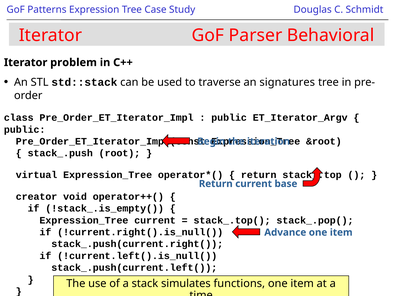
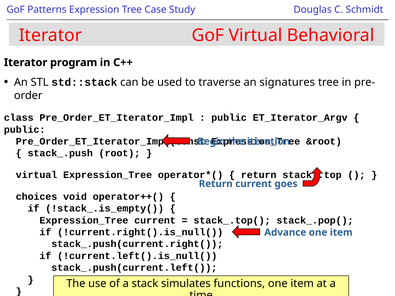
GoF Parser: Parser -> Virtual
problem: problem -> program
base: base -> goes
creator: creator -> choices
